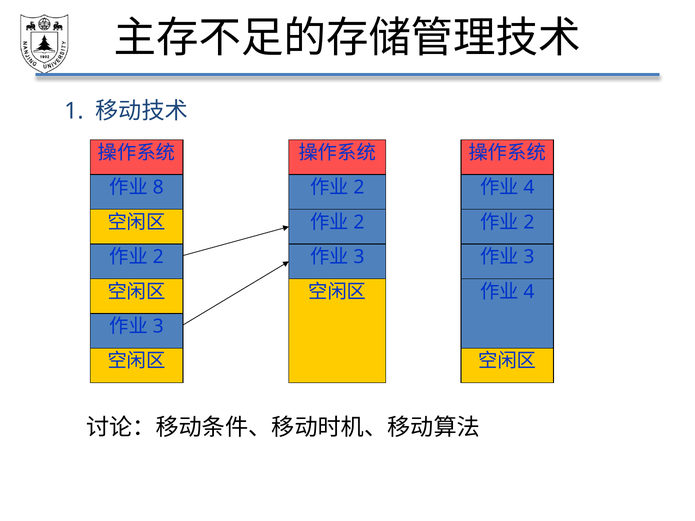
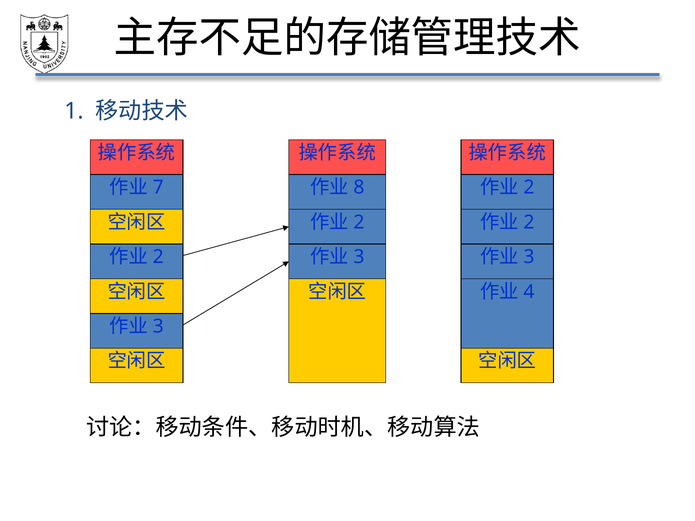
8: 8 -> 7
2 at (359, 188): 2 -> 8
4 at (529, 188): 4 -> 2
